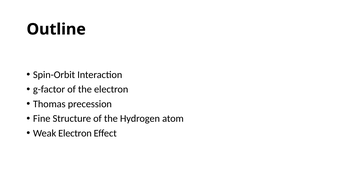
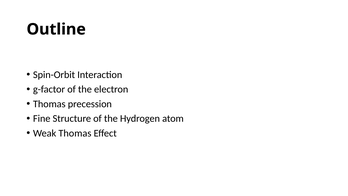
Weak Electron: Electron -> Thomas
